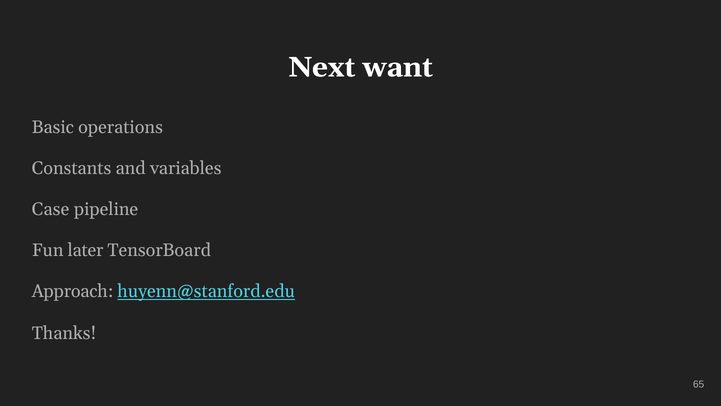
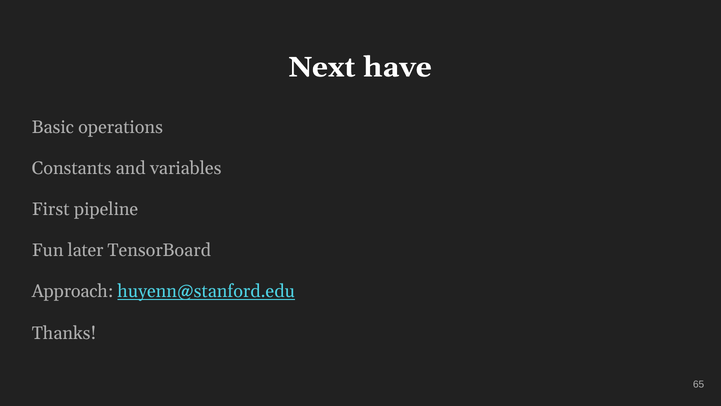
want: want -> have
Case: Case -> First
